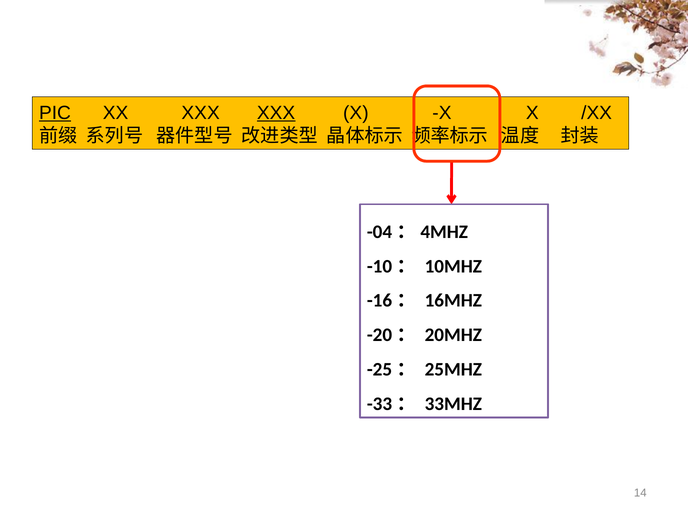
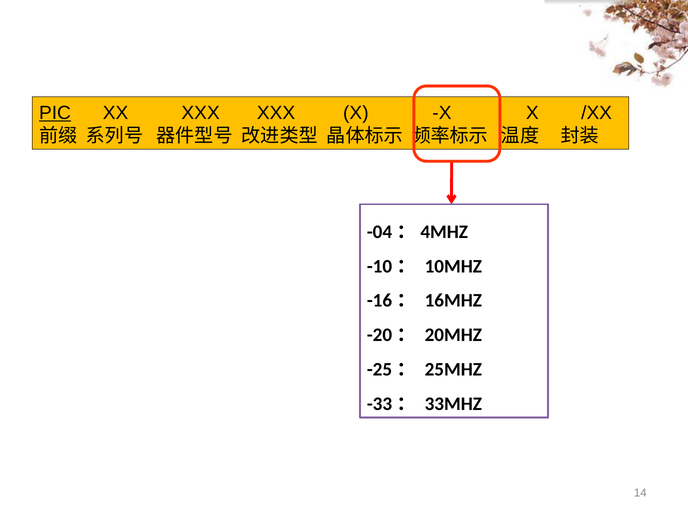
XXX at (276, 113) underline: present -> none
